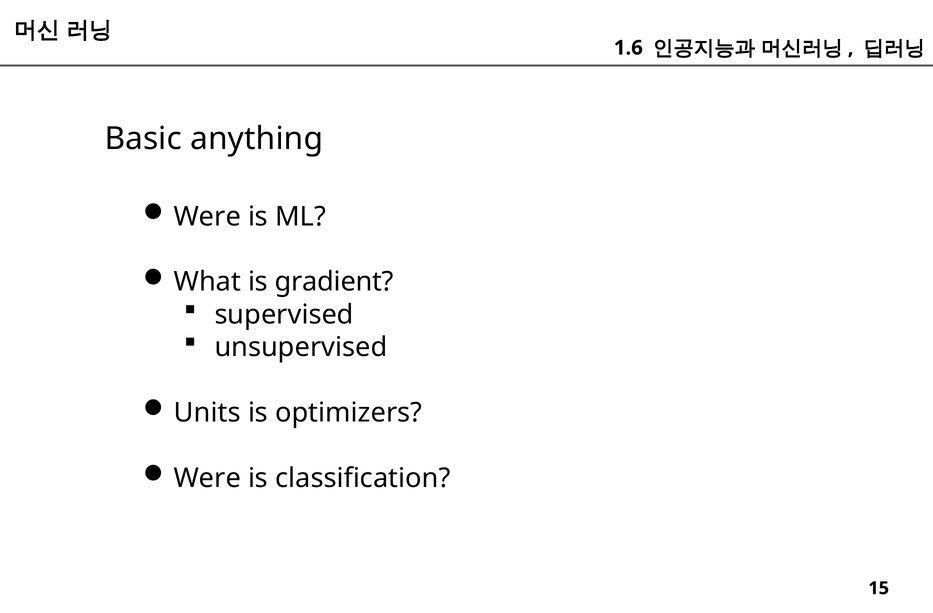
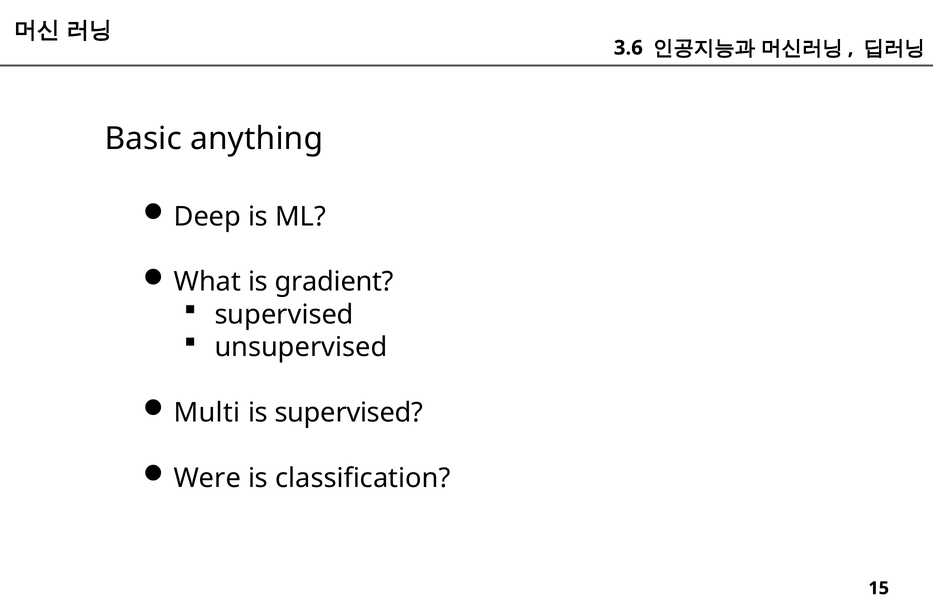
1.6: 1.6 -> 3.6
Were at (207, 217): Were -> Deep
Units: Units -> Multi
is optimizers: optimizers -> supervised
